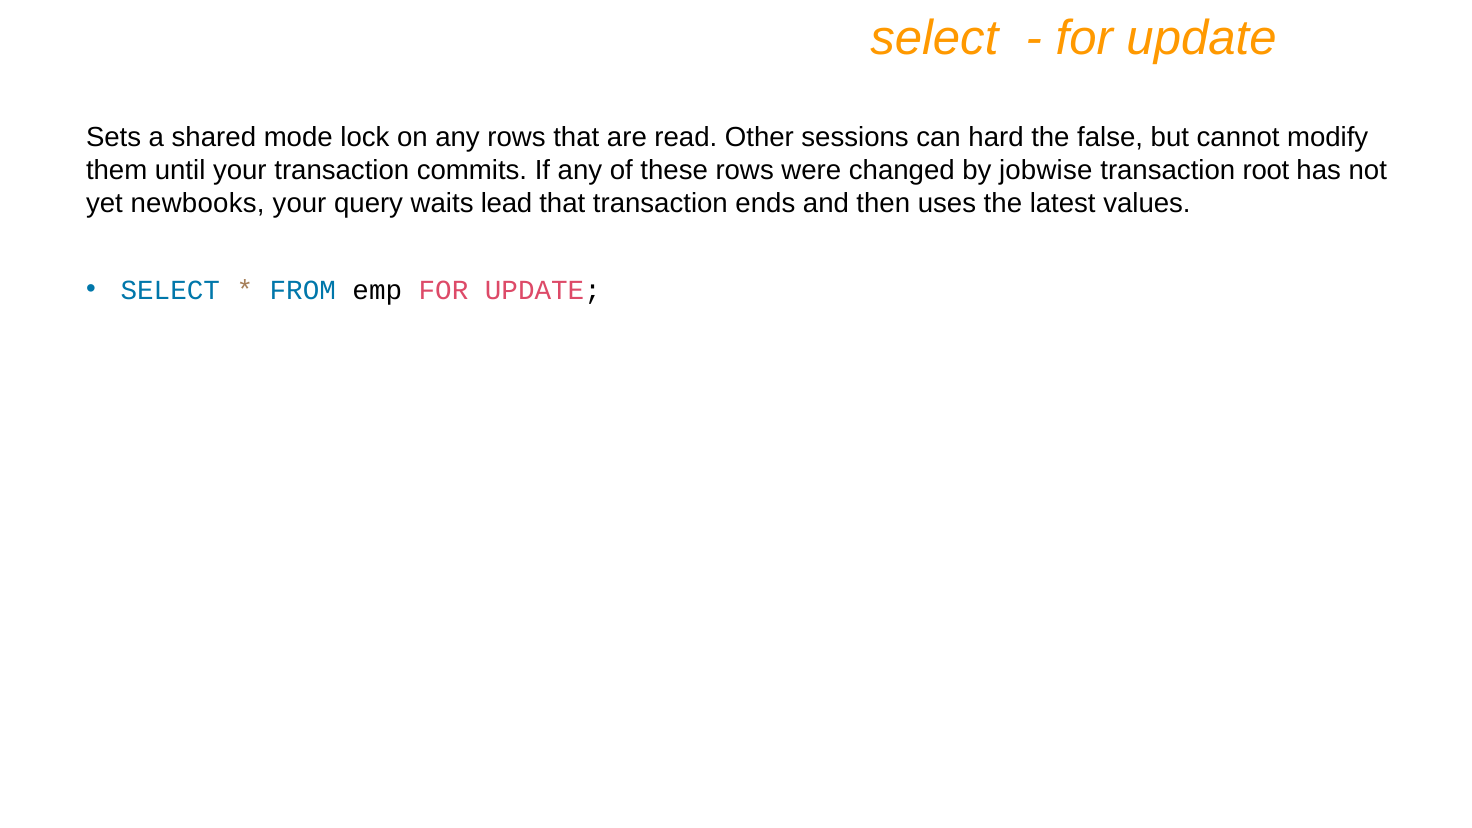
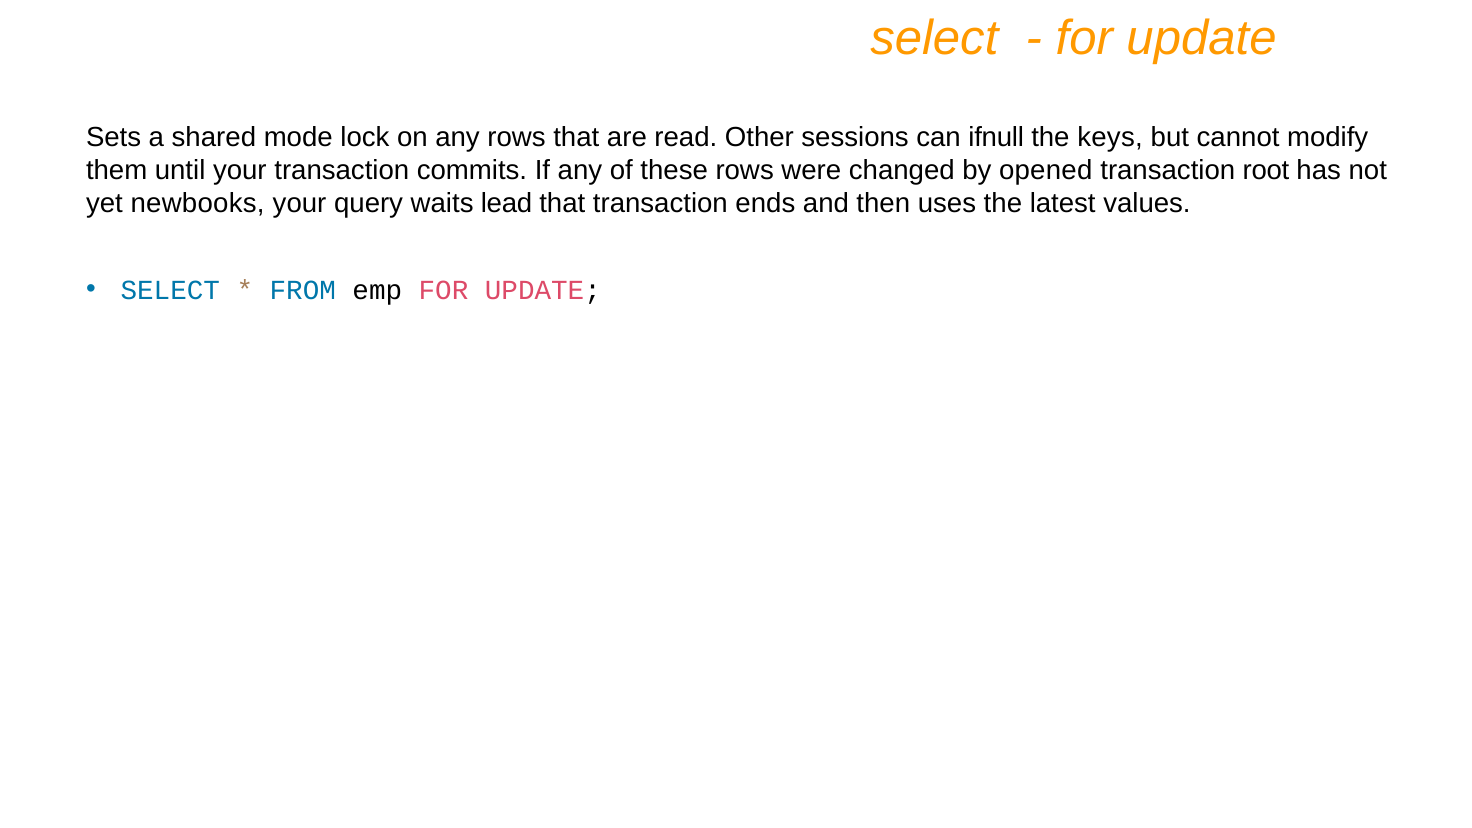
hard: hard -> ifnull
false: false -> keys
jobwise: jobwise -> opened
